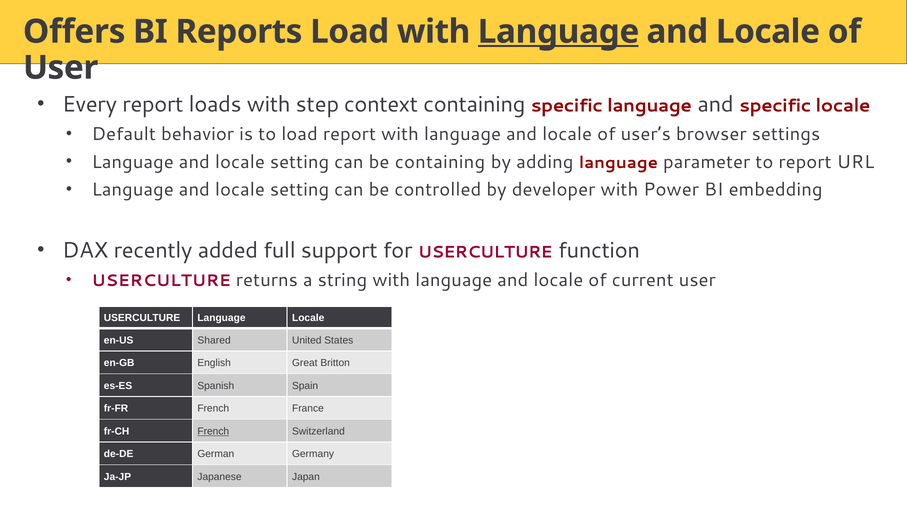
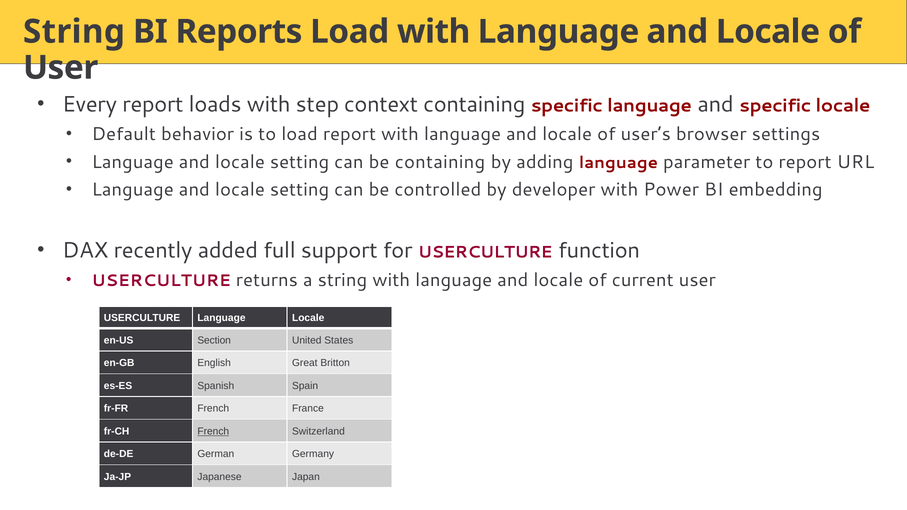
Offers at (74, 32): Offers -> String
Language at (559, 32) underline: present -> none
Shared: Shared -> Section
